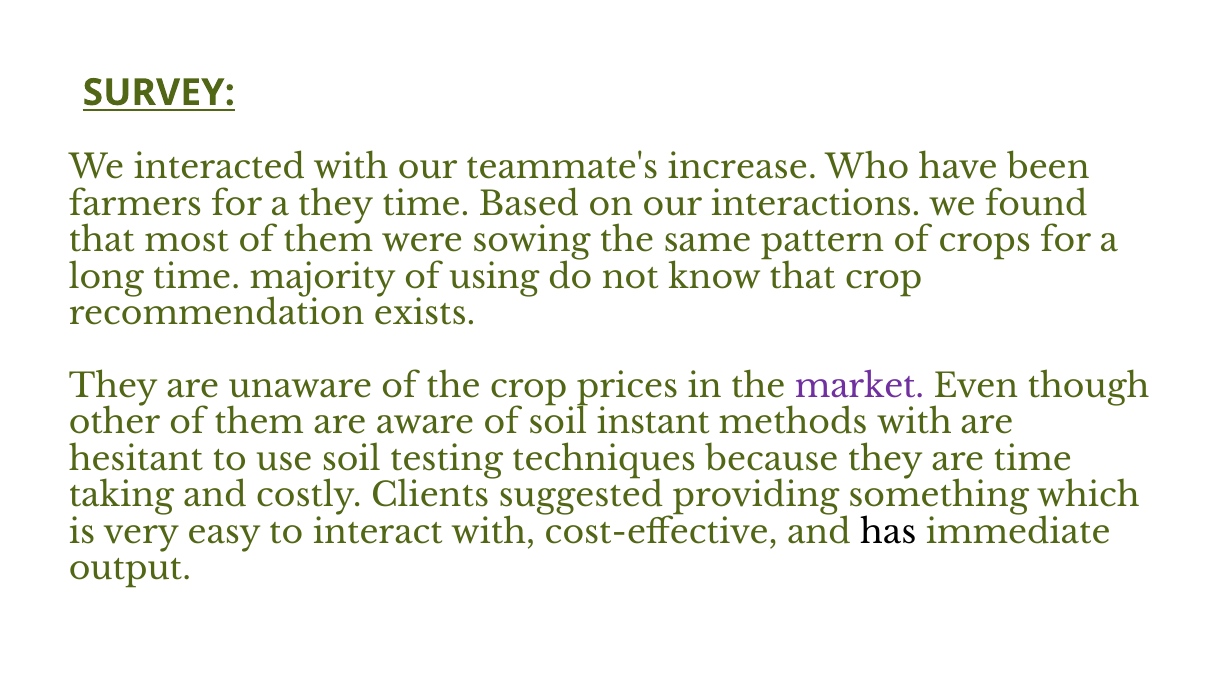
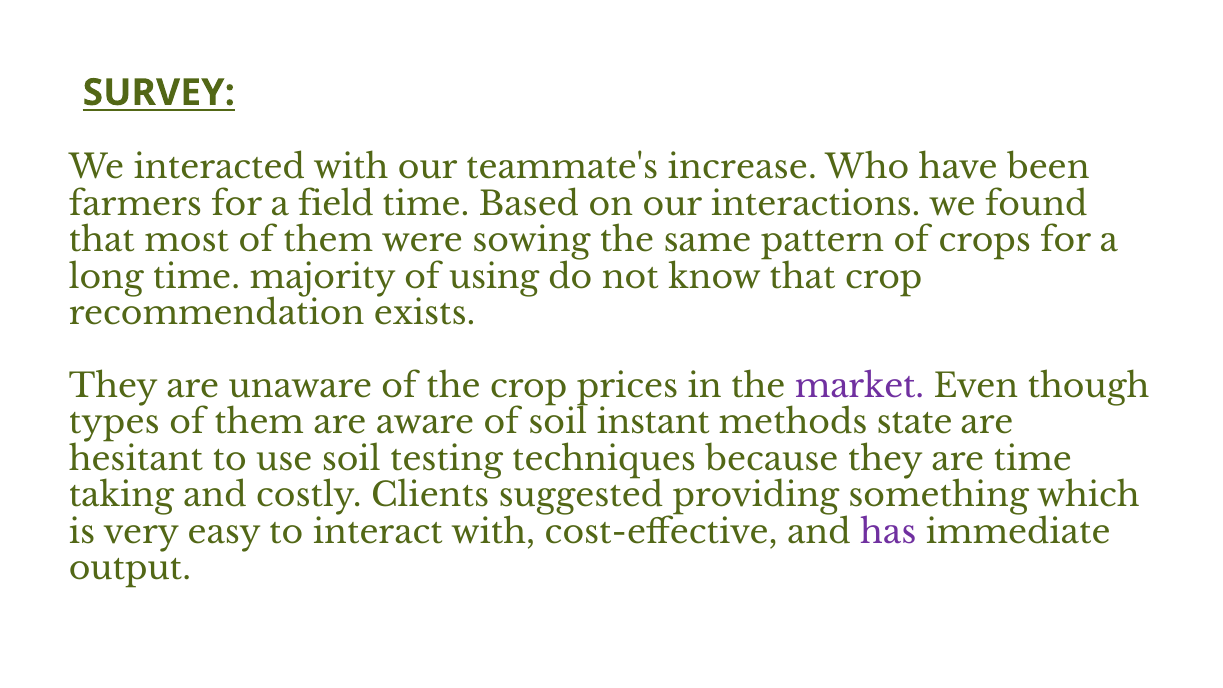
a they: they -> field
other: other -> types
methods with: with -> state
has colour: black -> purple
